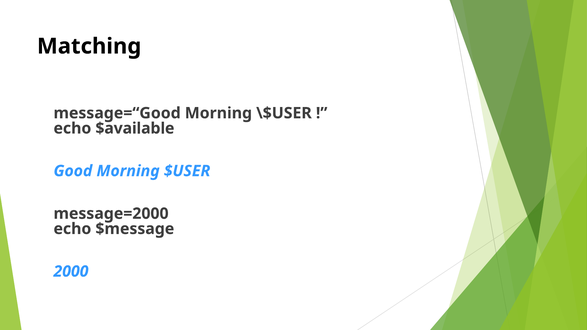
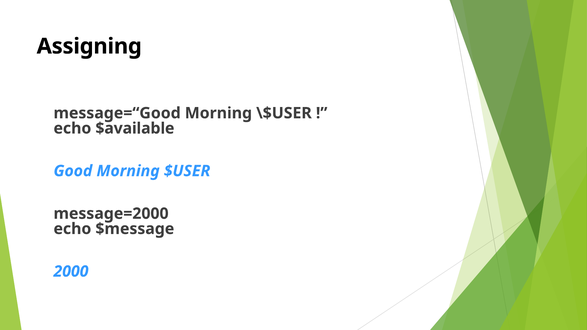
Matching: Matching -> Assigning
